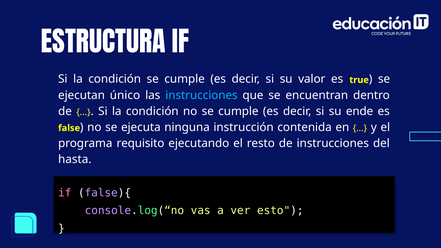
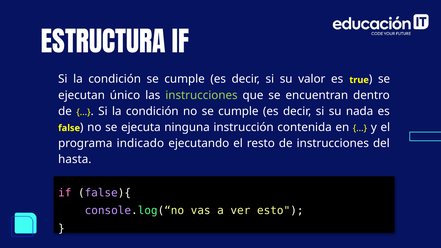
instrucciones at (201, 95) colour: light blue -> light green
ende: ende -> nada
requisito: requisito -> indicado
